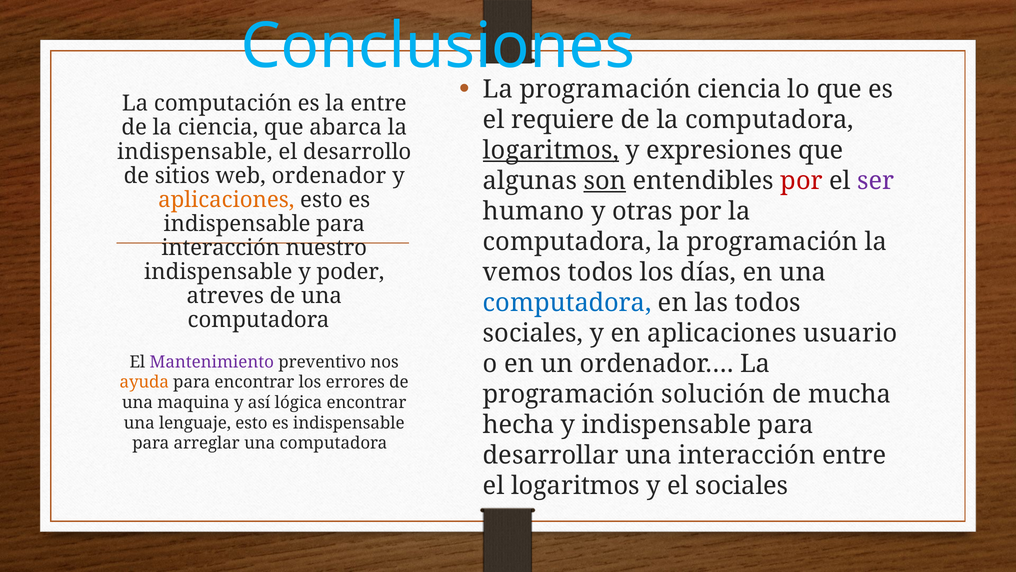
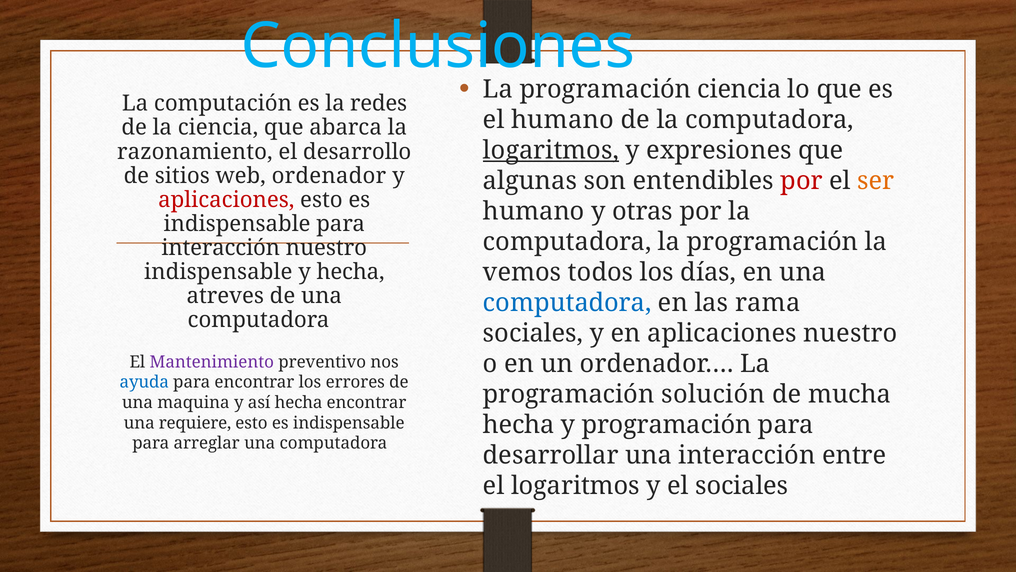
la entre: entre -> redes
el requiere: requiere -> humano
indispensable at (195, 152): indispensable -> razonamiento
son underline: present -> none
ser colour: purple -> orange
aplicaciones at (226, 200) colour: orange -> red
y poder: poder -> hecha
las todos: todos -> rama
aplicaciones usuario: usuario -> nuestro
ayuda colour: orange -> blue
así lógica: lógica -> hecha
y indispensable: indispensable -> programación
lenguaje: lenguaje -> requiere
